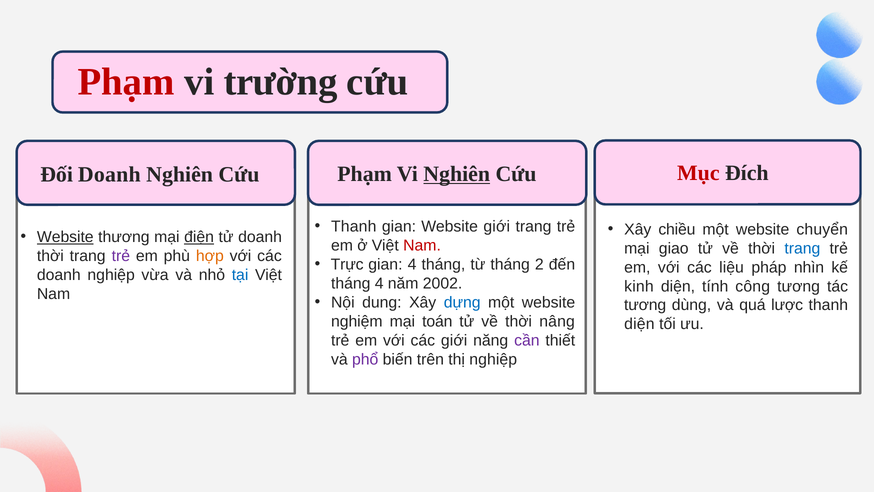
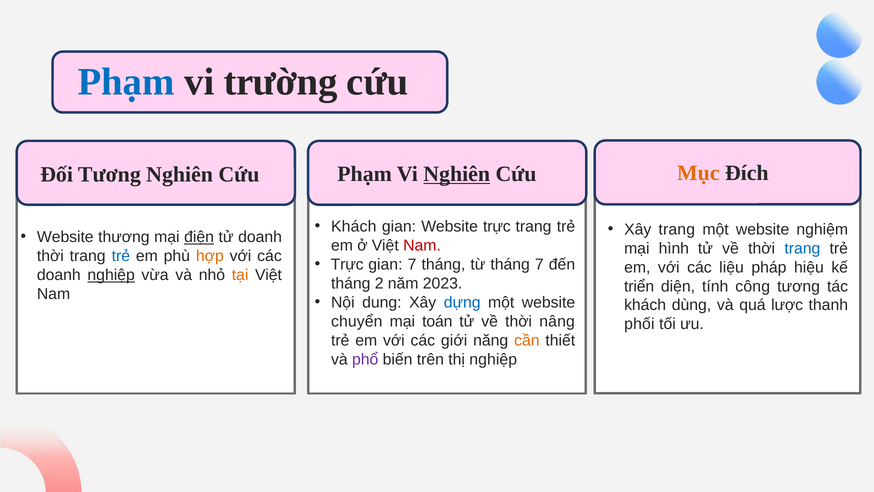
Phạm at (126, 82) colour: red -> blue
Mục colour: red -> orange
Đối Doanh: Doanh -> Tương
Thanh at (354, 226): Thanh -> Khách
Website giới: giới -> trực
Xây chiều: chiều -> trang
chuyển: chuyển -> nghiệm
Website at (65, 237) underline: present -> none
giao: giao -> hình
trẻ at (121, 256) colour: purple -> blue
gian 4: 4 -> 7
tháng 2: 2 -> 7
nhìn: nhìn -> hiệu
nghiệp at (111, 275) underline: none -> present
tại colour: blue -> orange
tháng 4: 4 -> 2
2002: 2002 -> 2023
kinh: kinh -> triển
tương at (645, 305): tương -> khách
nghiệm: nghiệm -> chuyển
diện at (639, 324): diện -> phối
cần colour: purple -> orange
